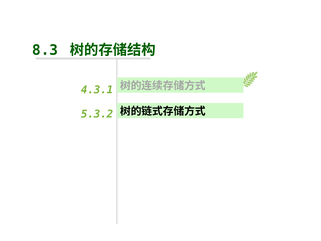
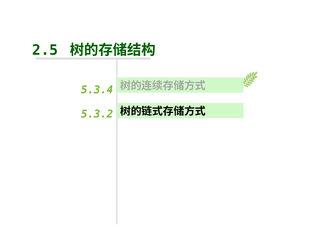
8.3: 8.3 -> 2.5
4.3.1: 4.3.1 -> 5.3.4
